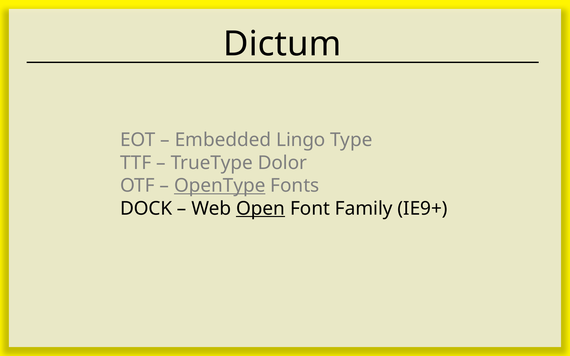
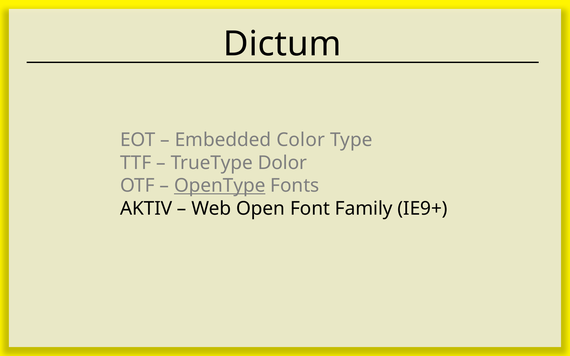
Lingo: Lingo -> Color
DOCK: DOCK -> AKTIV
Open underline: present -> none
